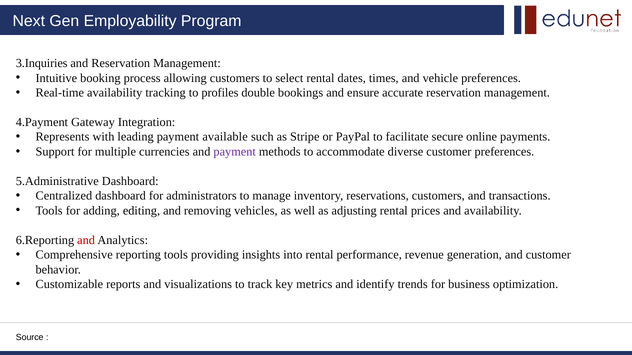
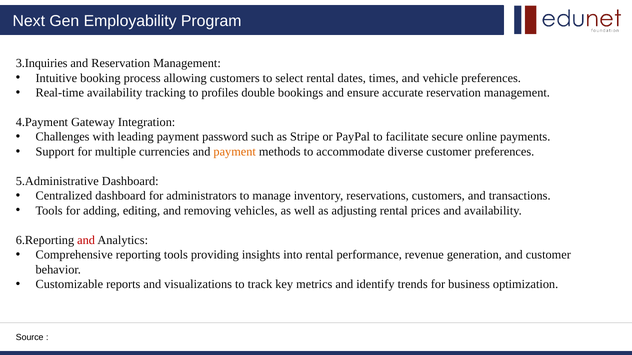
Represents: Represents -> Challenges
available: available -> password
payment at (235, 152) colour: purple -> orange
